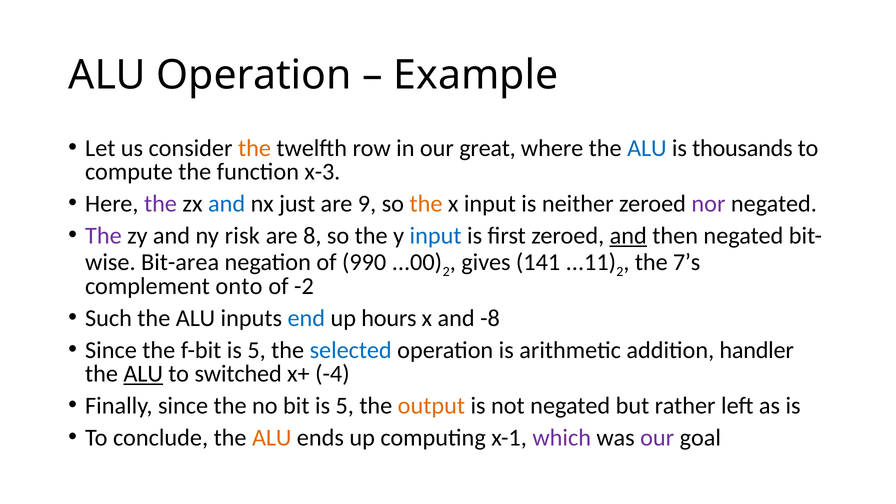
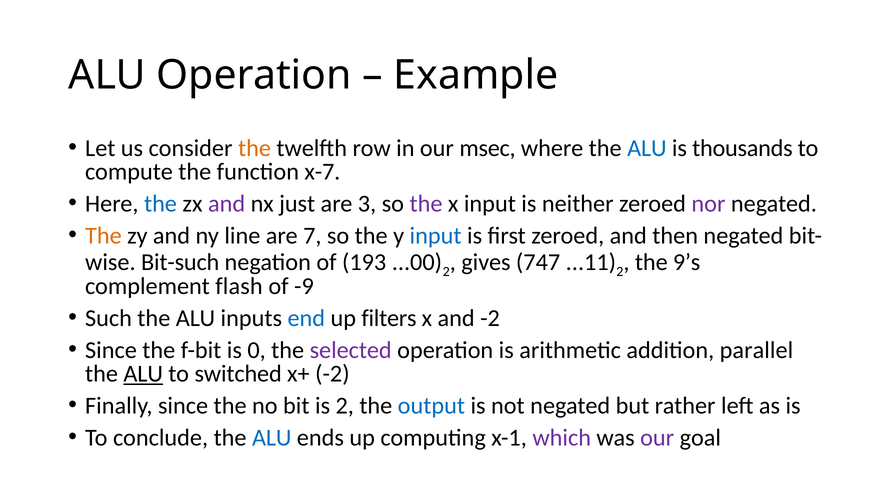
great: great -> msec
x-3: x-3 -> x-7
the at (160, 204) colour: purple -> blue
and at (227, 204) colour: blue -> purple
9: 9 -> 3
the at (426, 204) colour: orange -> purple
The at (103, 236) colour: purple -> orange
risk: risk -> line
8: 8 -> 7
and at (628, 236) underline: present -> none
Bit-area: Bit-area -> Bit-such
990: 990 -> 193
141: 141 -> 747
7’s: 7’s -> 9’s
onto: onto -> flash
-2: -2 -> -9
hours: hours -> filters
and -8: -8 -> -2
f-bit is 5: 5 -> 0
selected colour: blue -> purple
handler: handler -> parallel
x+ -4: -4 -> -2
bit is 5: 5 -> 2
output colour: orange -> blue
ALU at (272, 438) colour: orange -> blue
